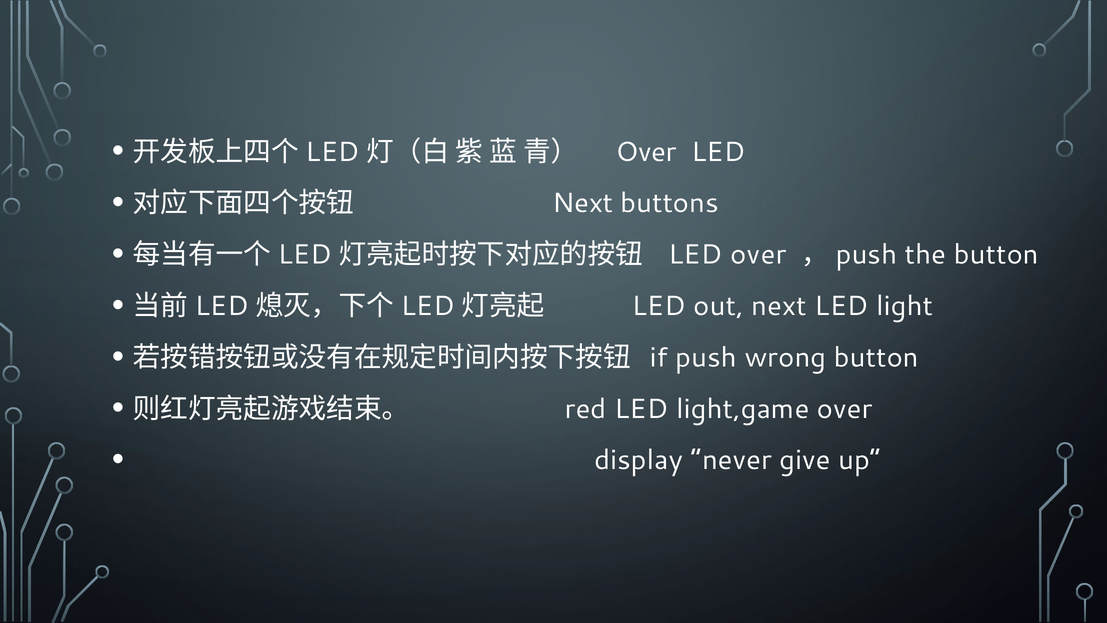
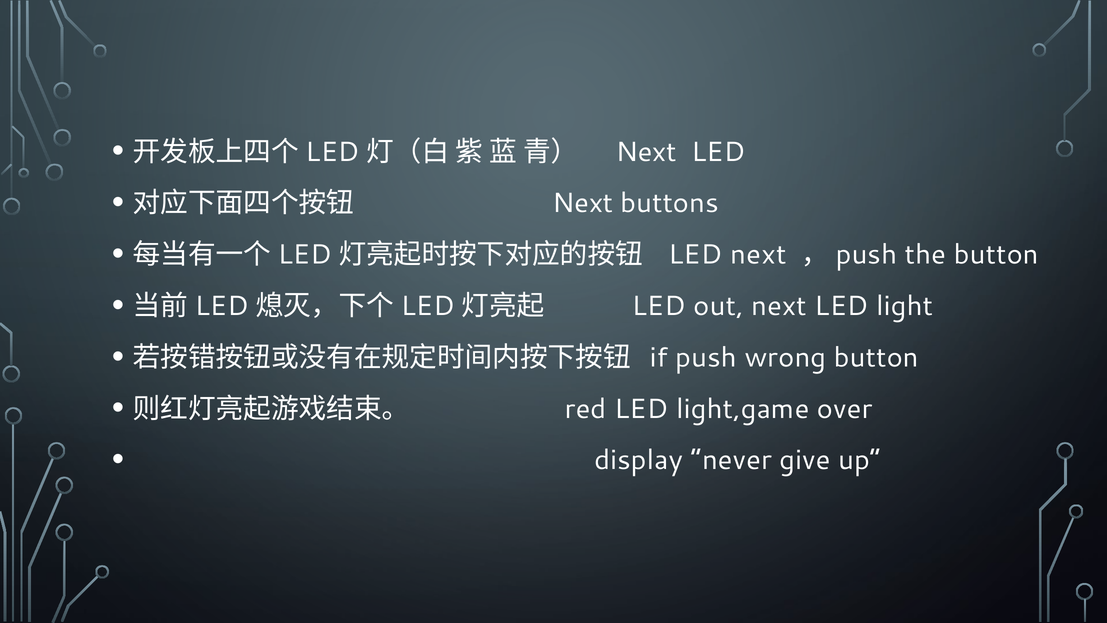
Over at (646, 152): Over -> Next
LED over: over -> next
